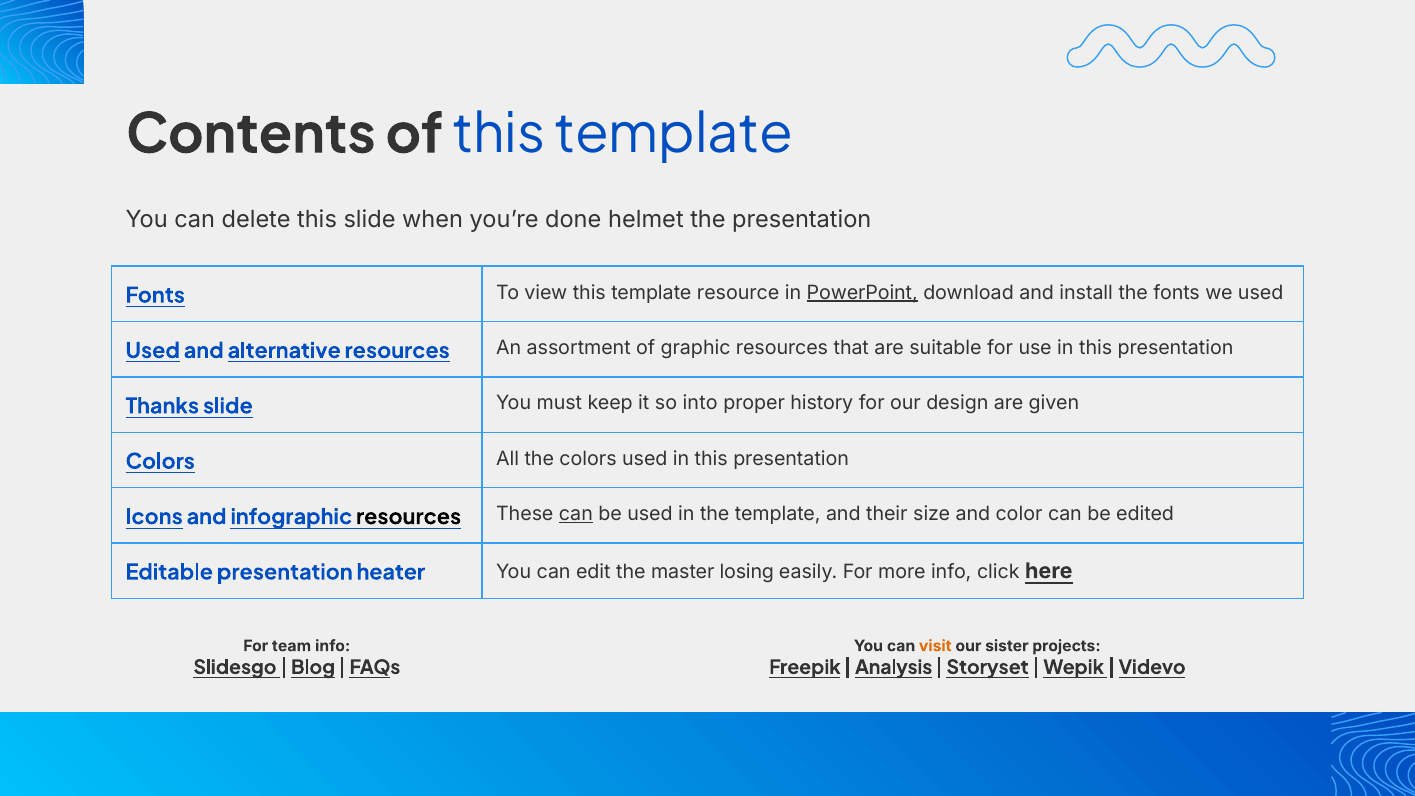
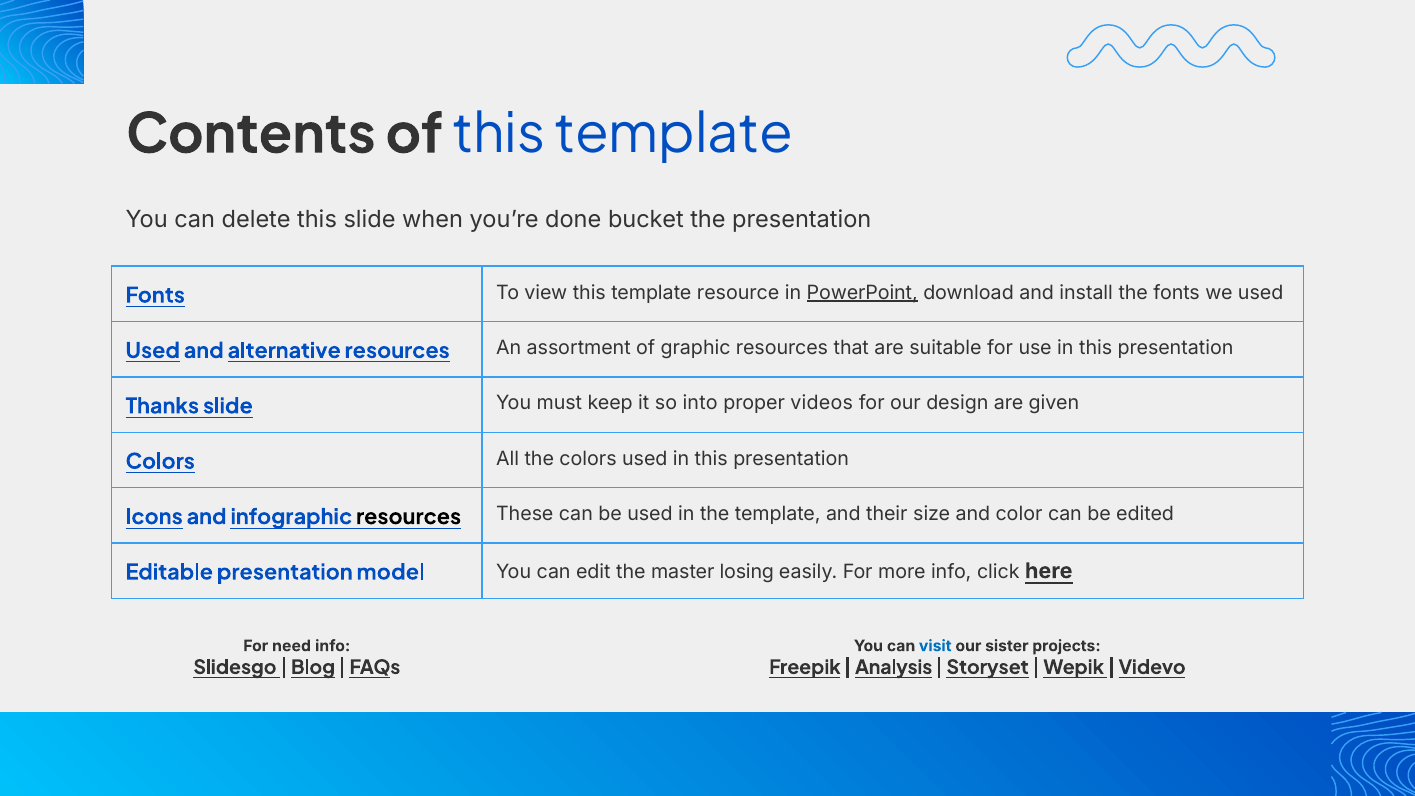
helmet: helmet -> bucket
history: history -> videos
can at (576, 514) underline: present -> none
heater: heater -> model
team: team -> need
visit colour: orange -> blue
